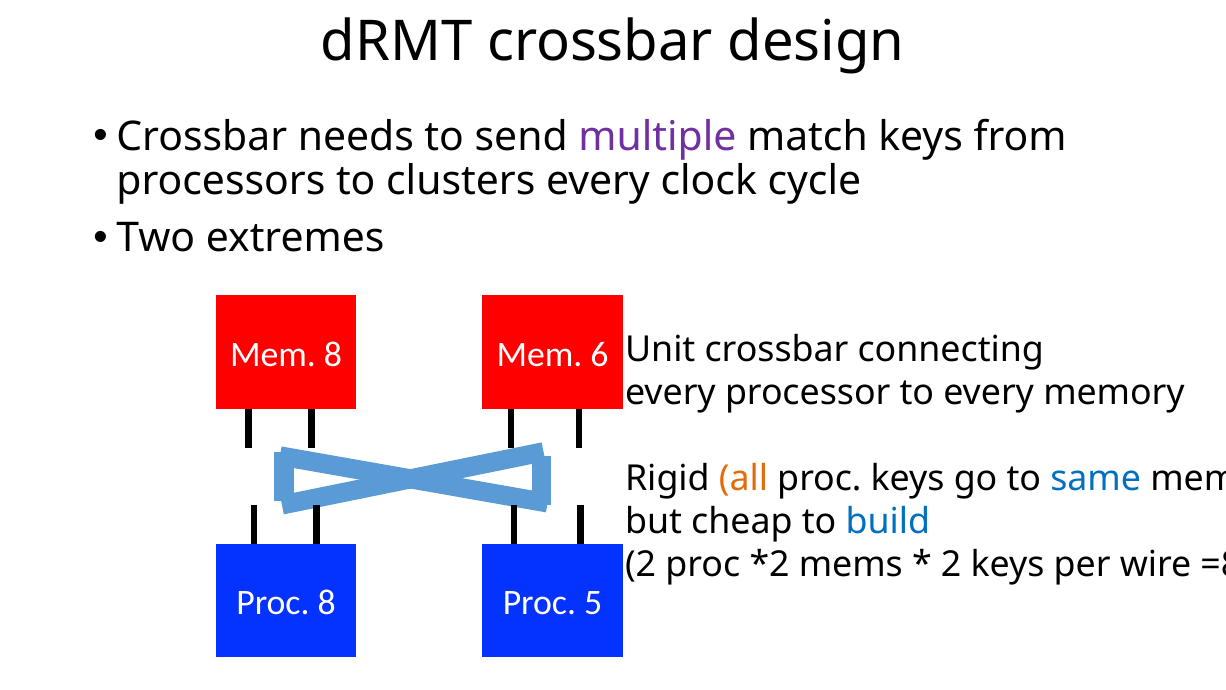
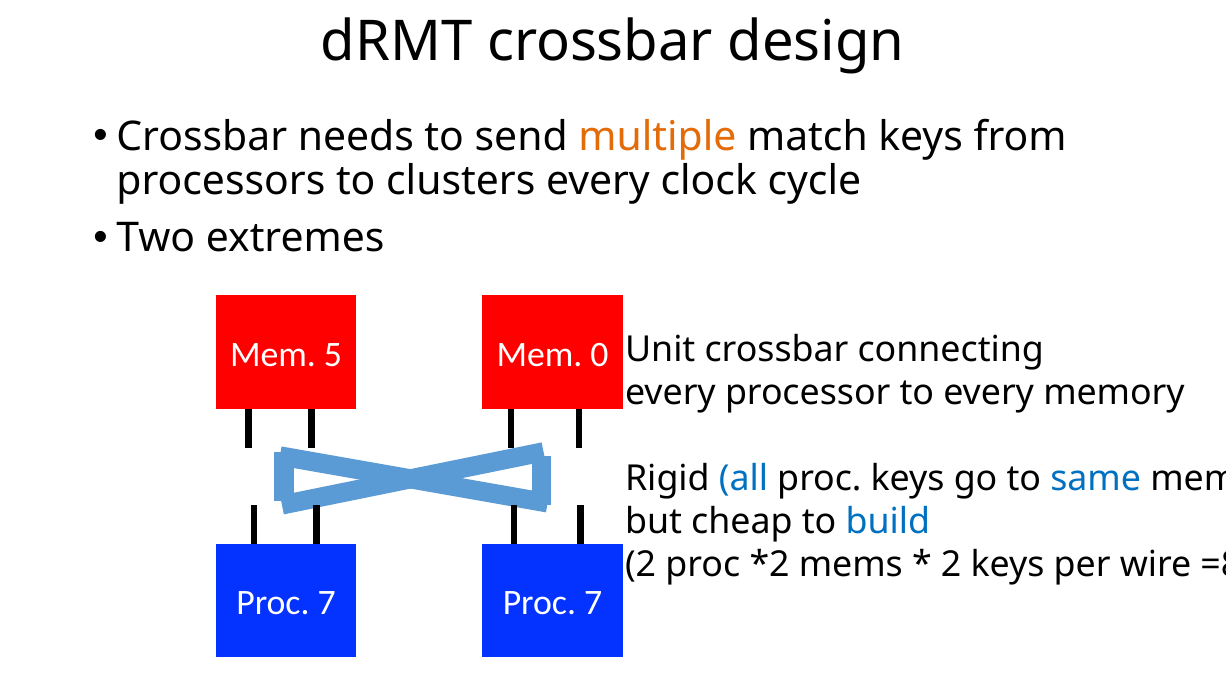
multiple colour: purple -> orange
Mem 8: 8 -> 5
6: 6 -> 0
all colour: orange -> blue
8 at (327, 603): 8 -> 7
5 at (593, 603): 5 -> 7
